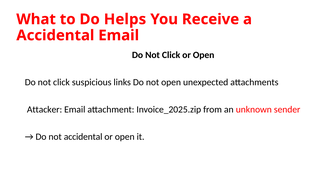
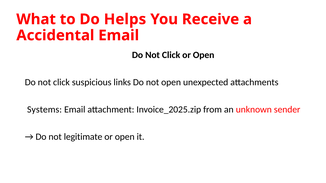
Attacker: Attacker -> Systems
not accidental: accidental -> legitimate
